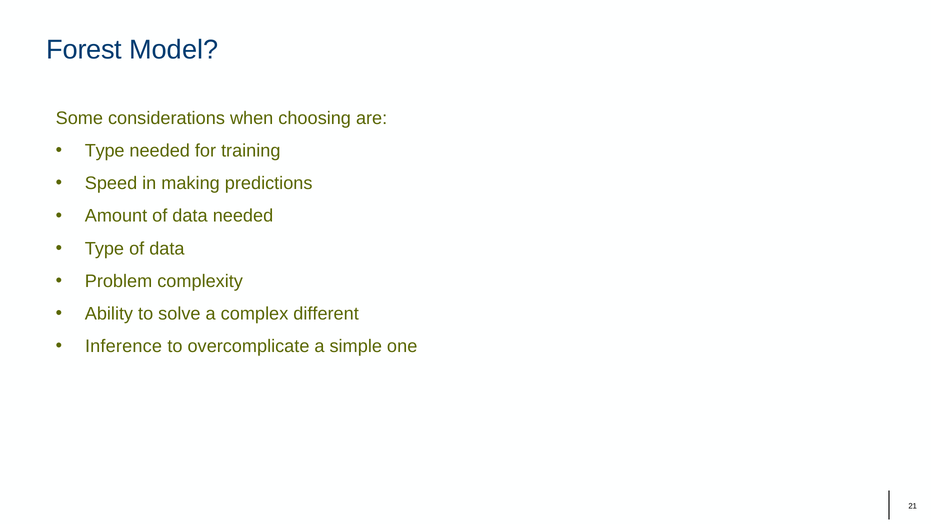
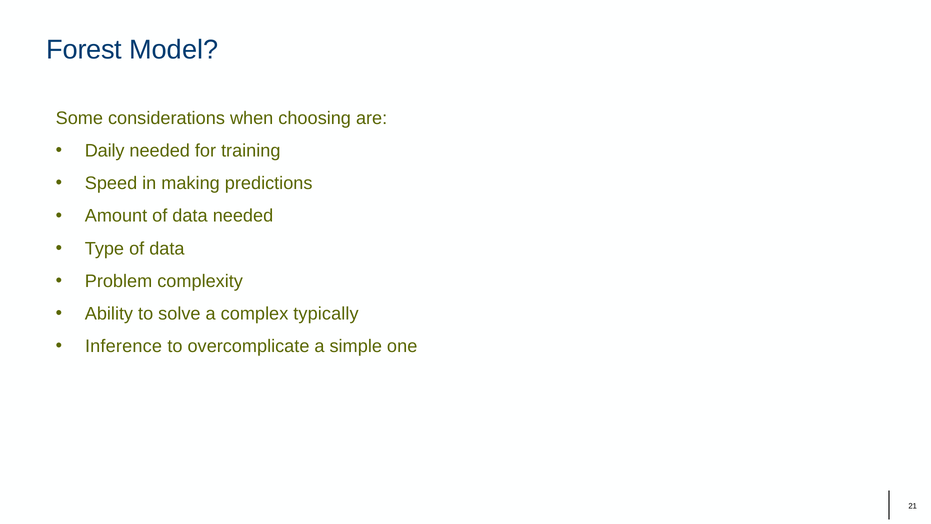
Type at (105, 151): Type -> Daily
different: different -> typically
